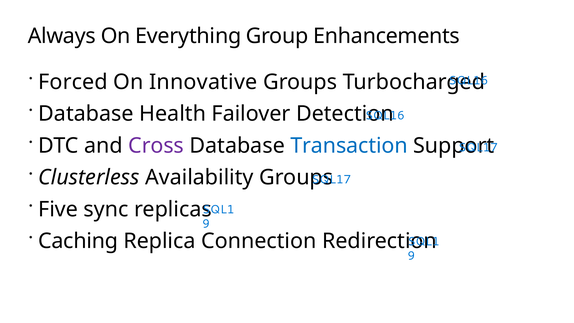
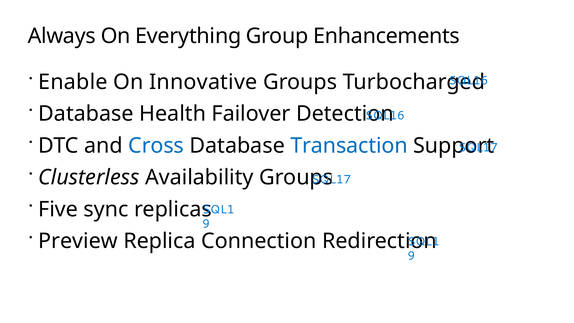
Forced: Forced -> Enable
Cross colour: purple -> blue
Caching: Caching -> Preview
